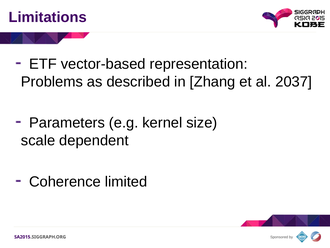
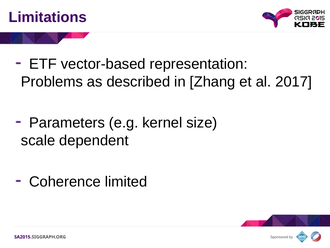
2037: 2037 -> 2017
